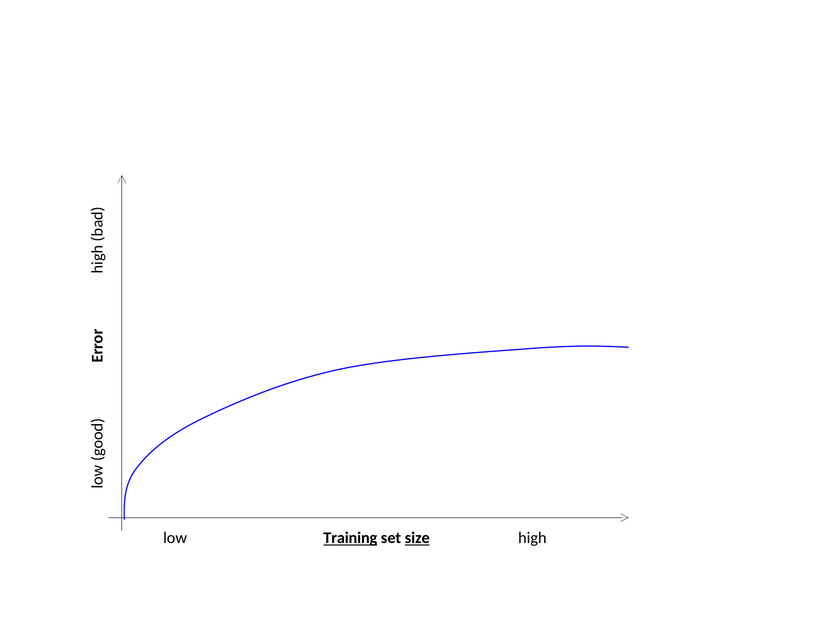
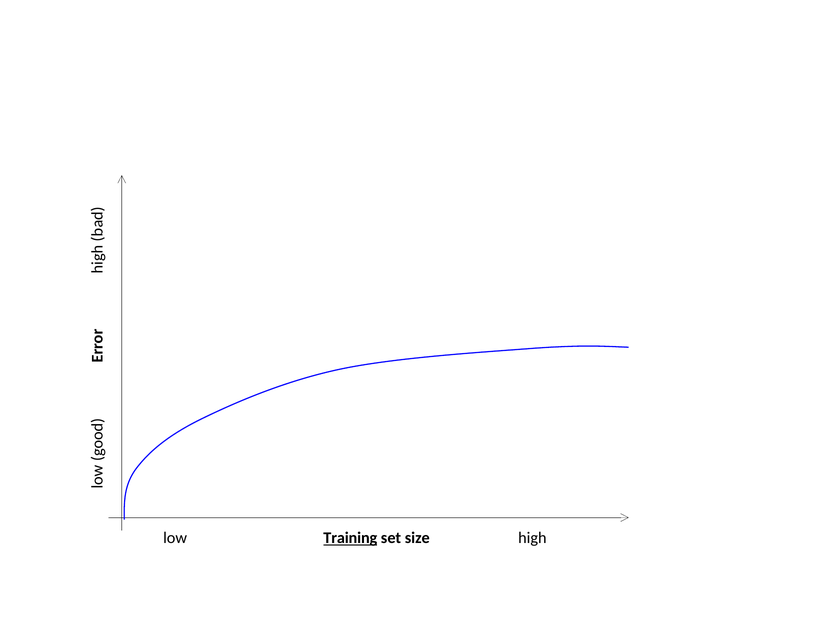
size underline: present -> none
